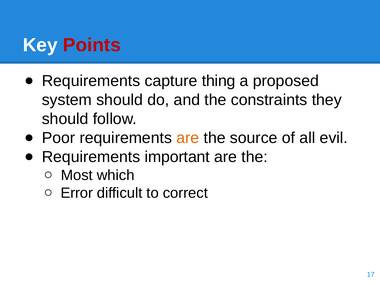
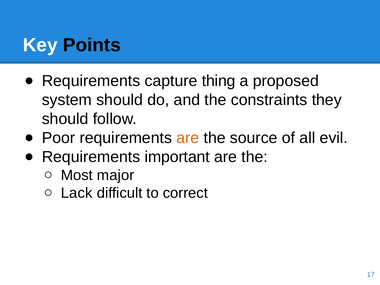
Points colour: red -> black
which: which -> major
Error: Error -> Lack
